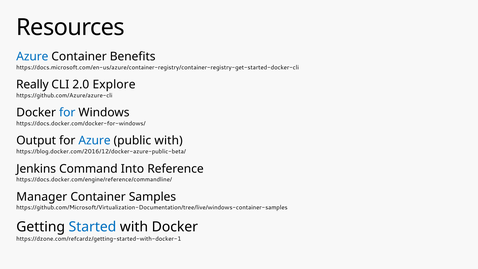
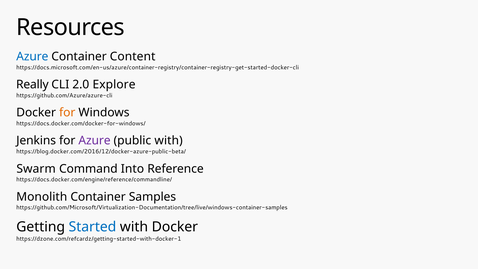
Benefits: Benefits -> Content
for at (67, 113) colour: blue -> orange
Output: Output -> Jenkins
Azure at (95, 141) colour: blue -> purple
Jenkins: Jenkins -> Swarm
Manager: Manager -> Monolith
